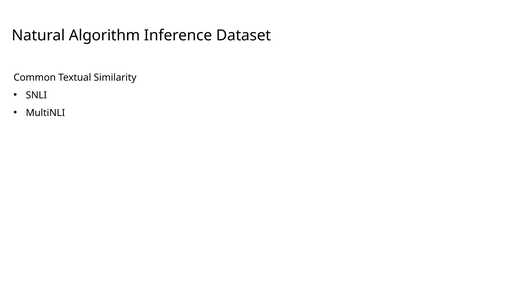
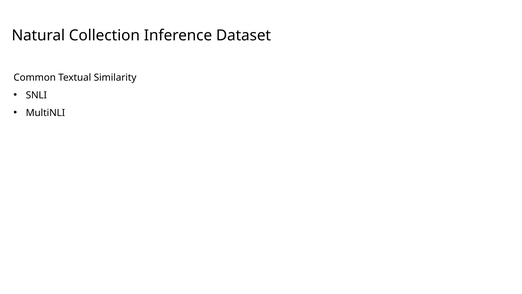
Algorithm: Algorithm -> Collection
